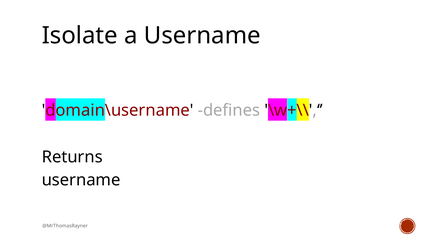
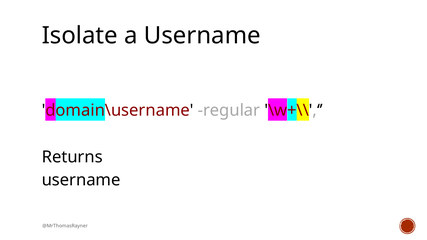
defines: defines -> regular
